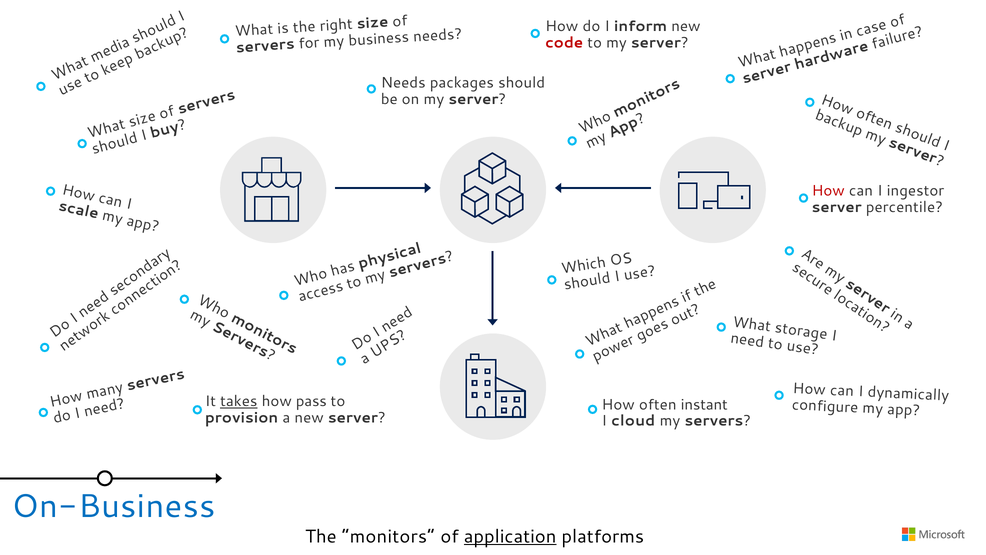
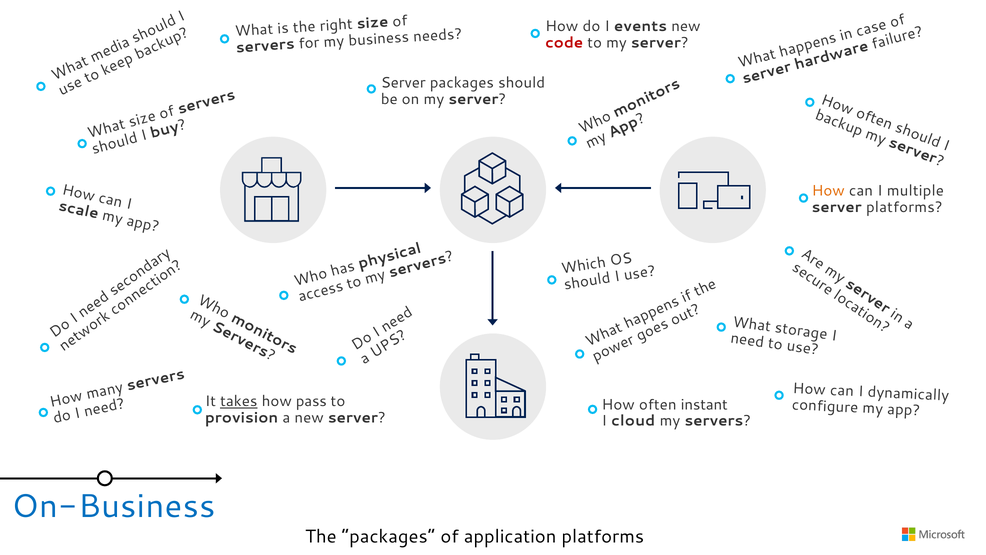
inform: inform -> events
Needs at (403, 83): Needs -> Server
How at (828, 191) colour: red -> orange
ingestor: ingestor -> multiple
server percentile: percentile -> platforms
The monitors: monitors -> packages
application underline: present -> none
